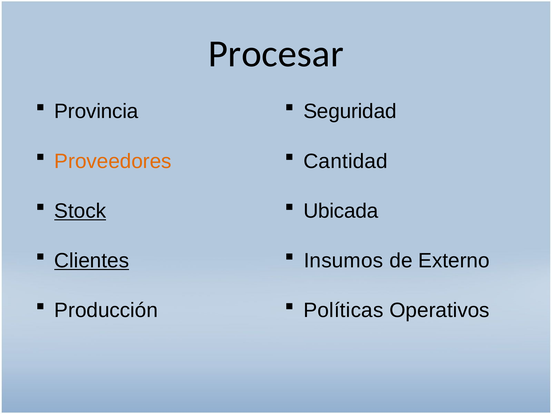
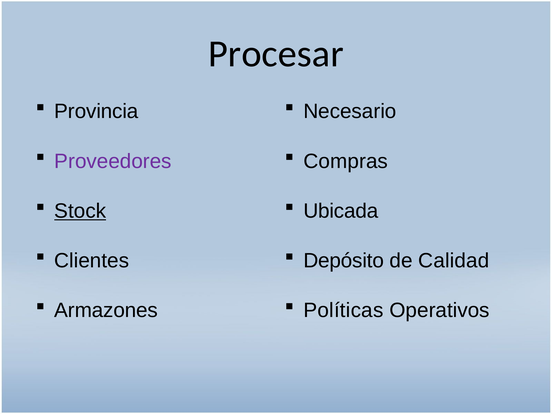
Seguridad: Seguridad -> Necesario
Proveedores colour: orange -> purple
Cantidad: Cantidad -> Compras
Clientes underline: present -> none
Insumos: Insumos -> Depósito
Externo: Externo -> Calidad
Producción: Producción -> Armazones
